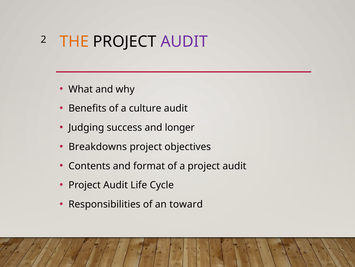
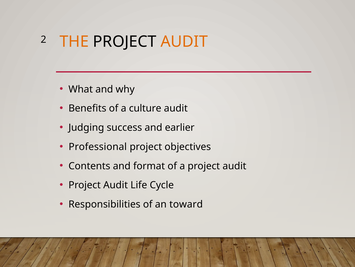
AUDIT at (184, 41) colour: purple -> orange
longer: longer -> earlier
Breakdowns: Breakdowns -> Professional
